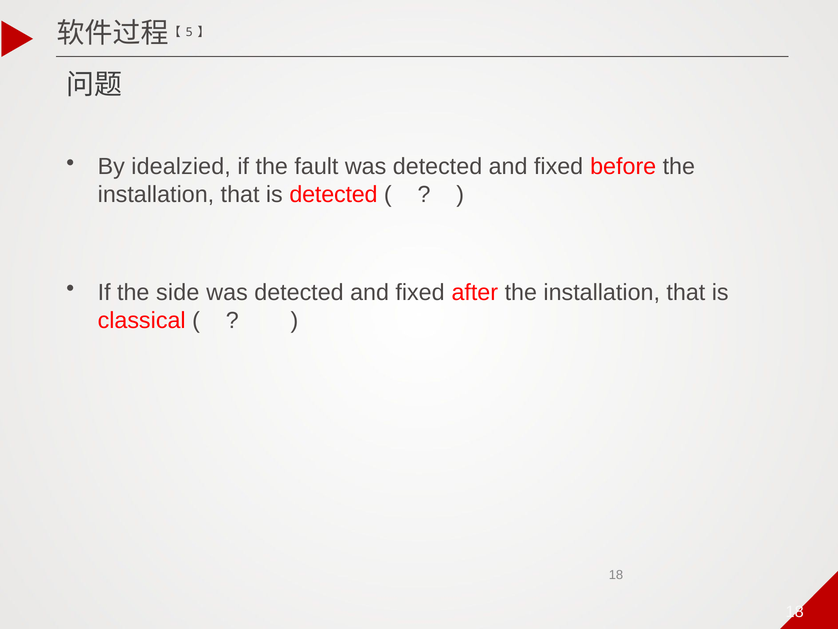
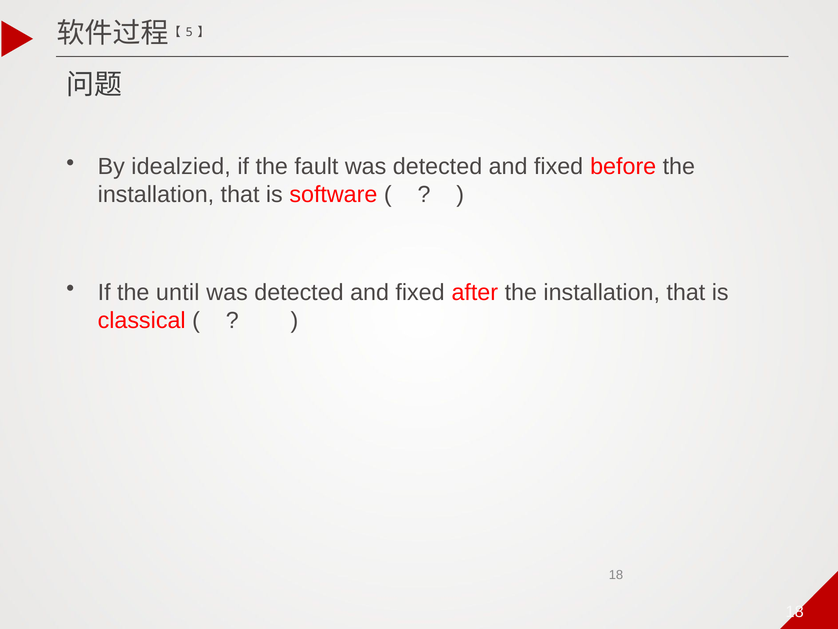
is detected: detected -> software
side: side -> until
